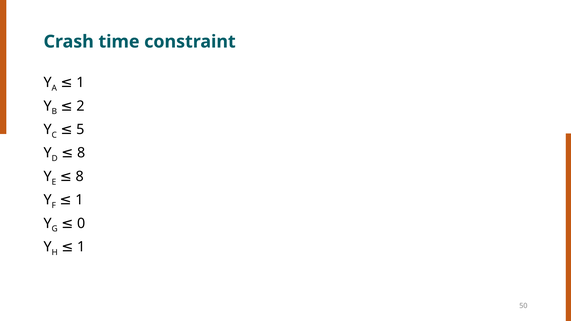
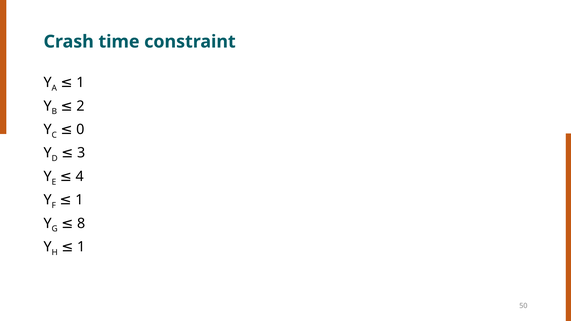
5: 5 -> 0
8 at (81, 153): 8 -> 3
8 at (80, 176): 8 -> 4
0: 0 -> 8
